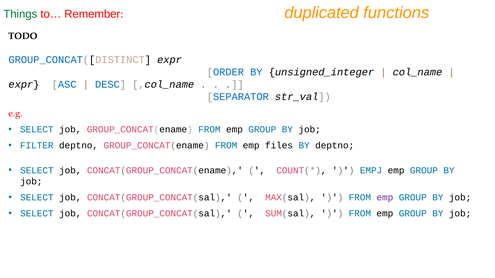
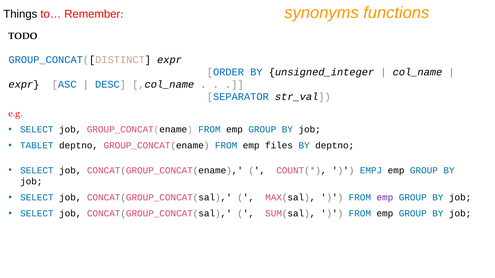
duplicated: duplicated -> synonyms
Things colour: green -> black
FILTER: FILTER -> TABLET
